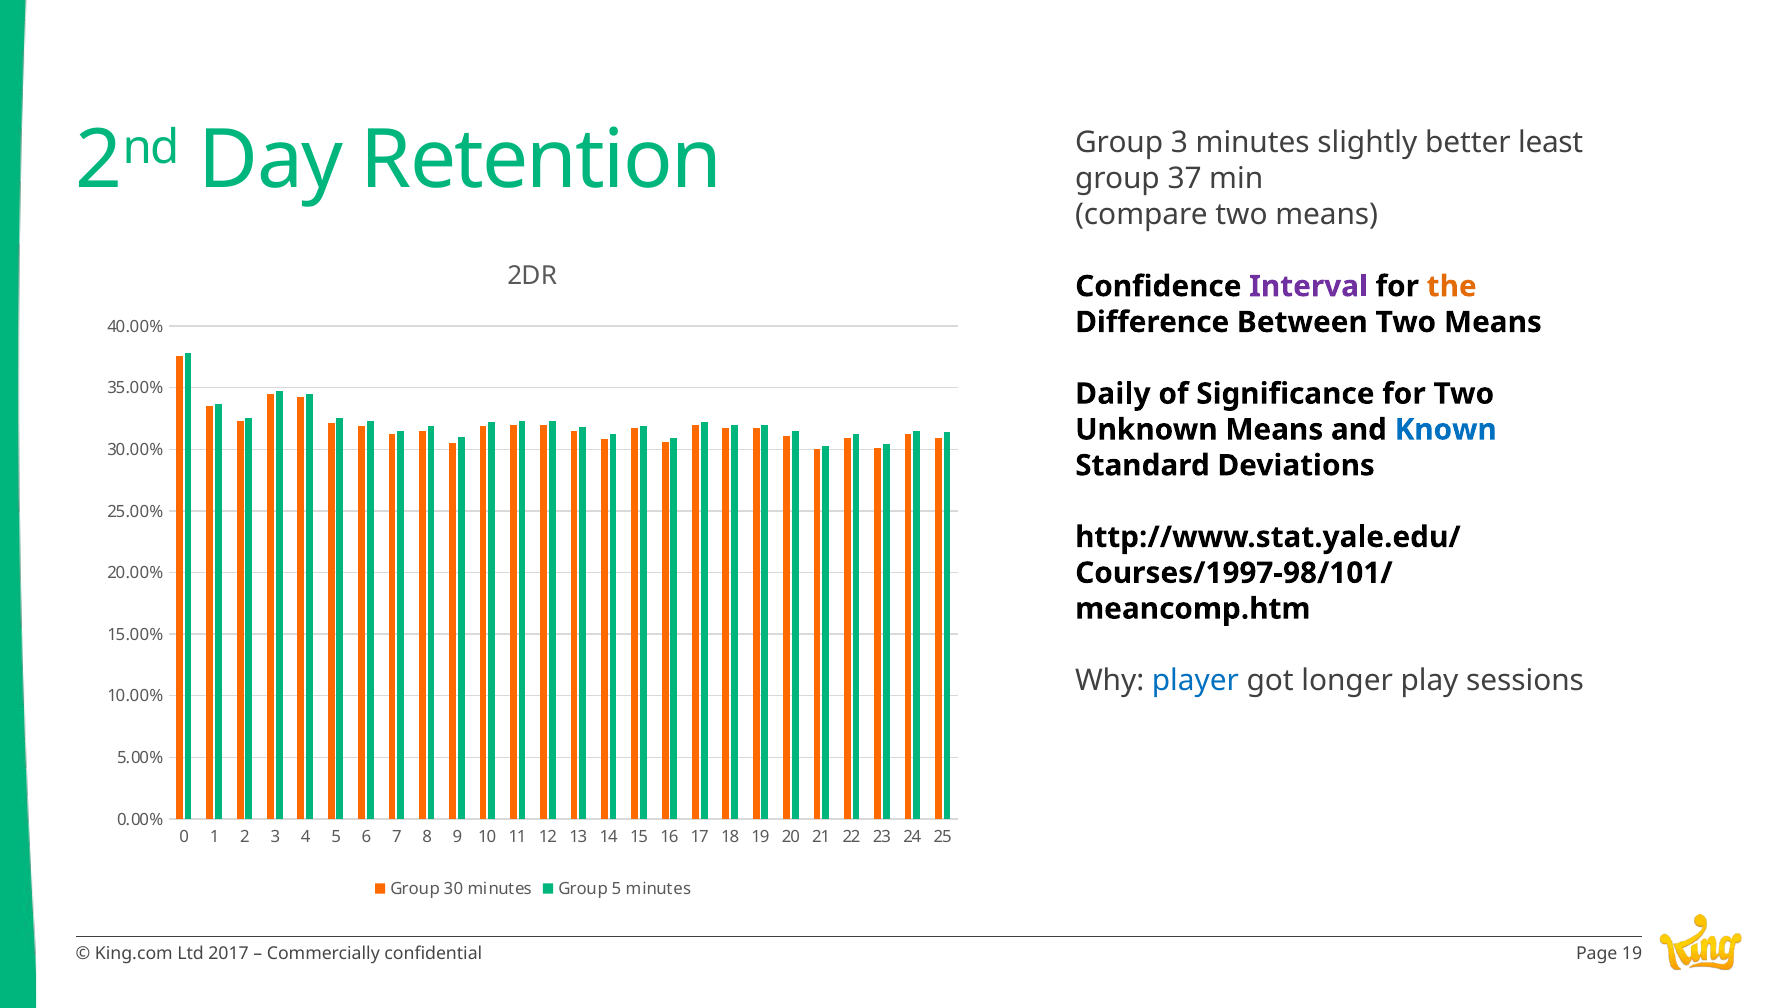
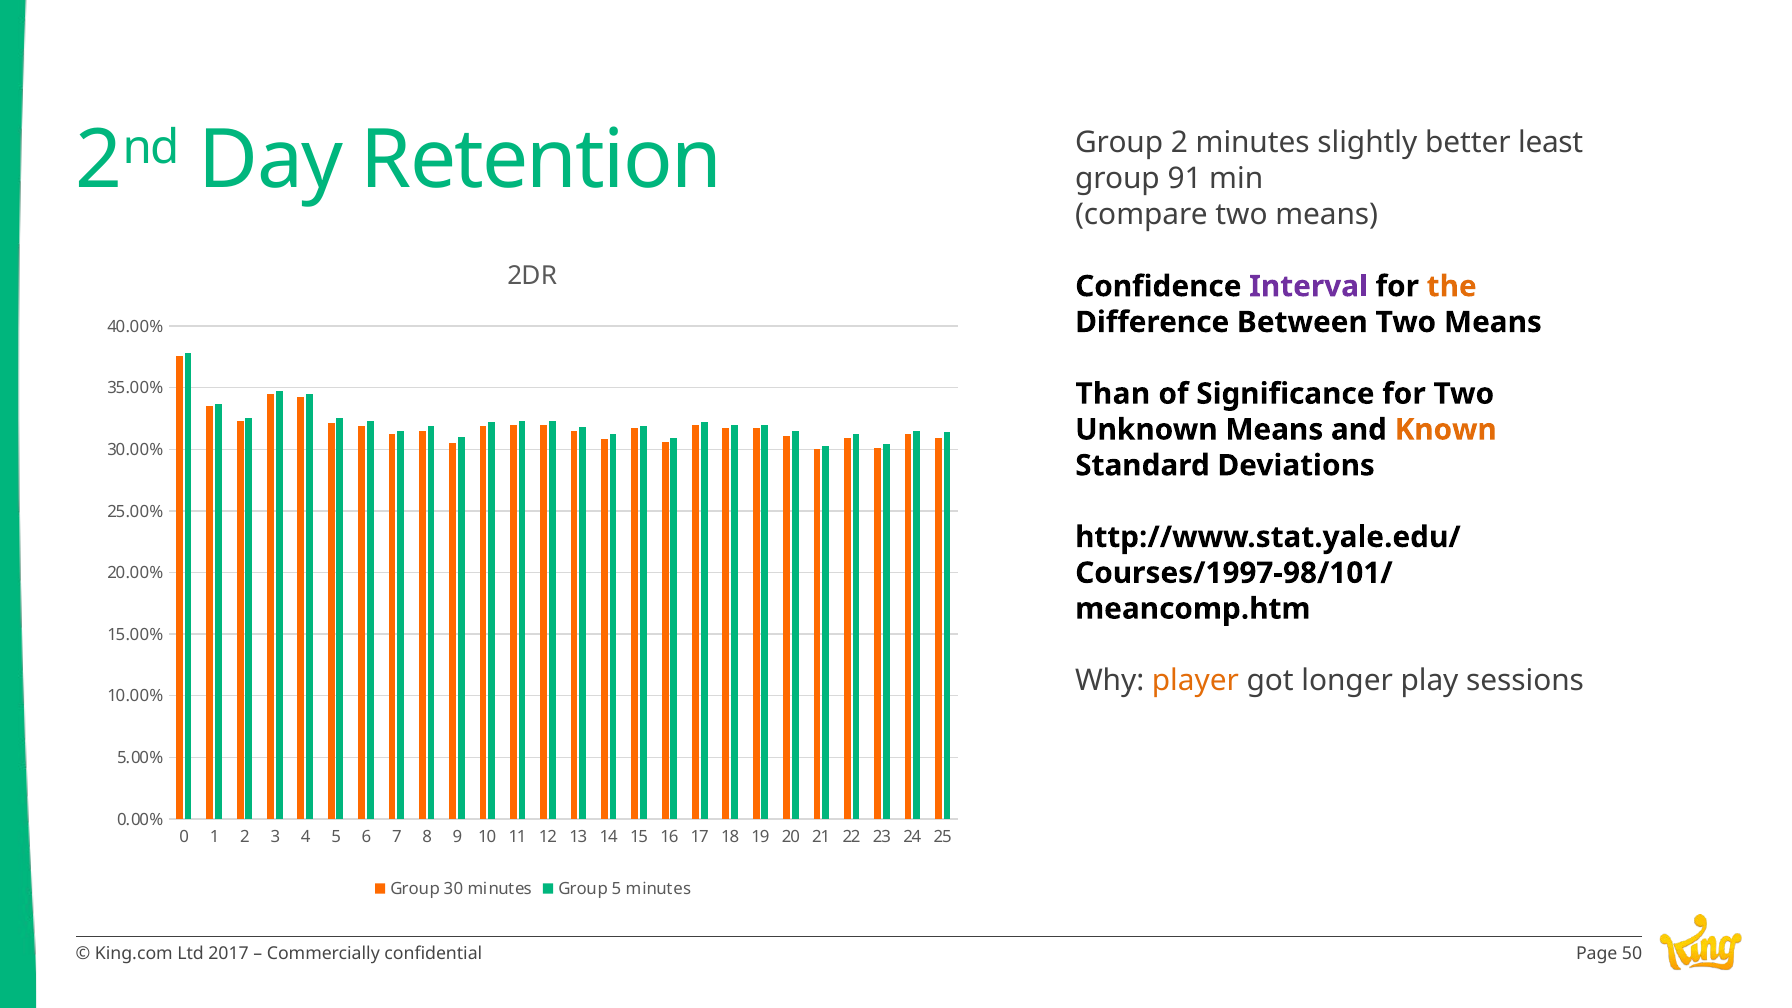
Group 3: 3 -> 2
37: 37 -> 91
Daily: Daily -> Than
Known colour: blue -> orange
player colour: blue -> orange
Page 19: 19 -> 50
